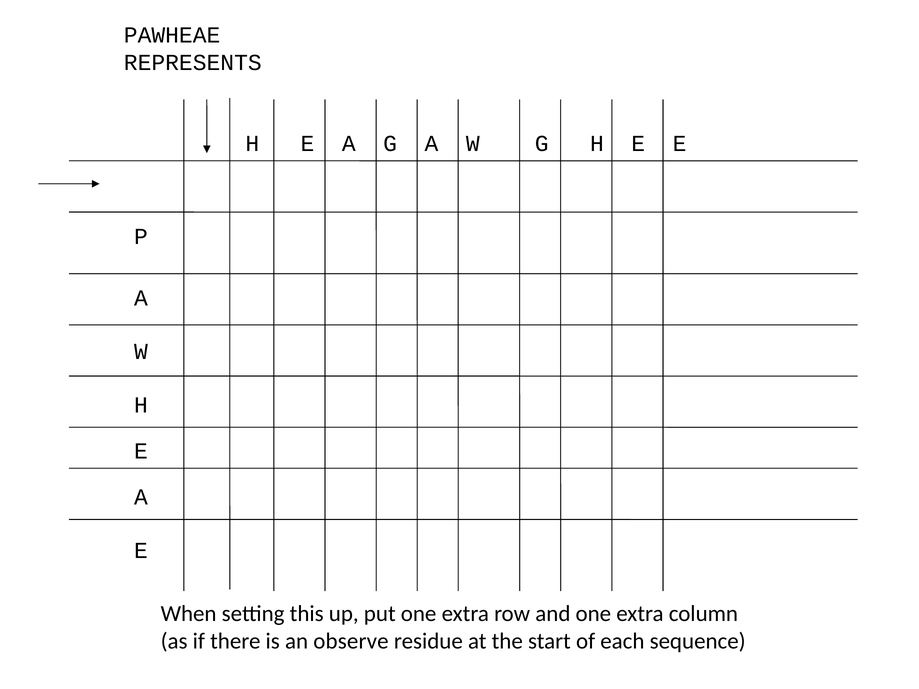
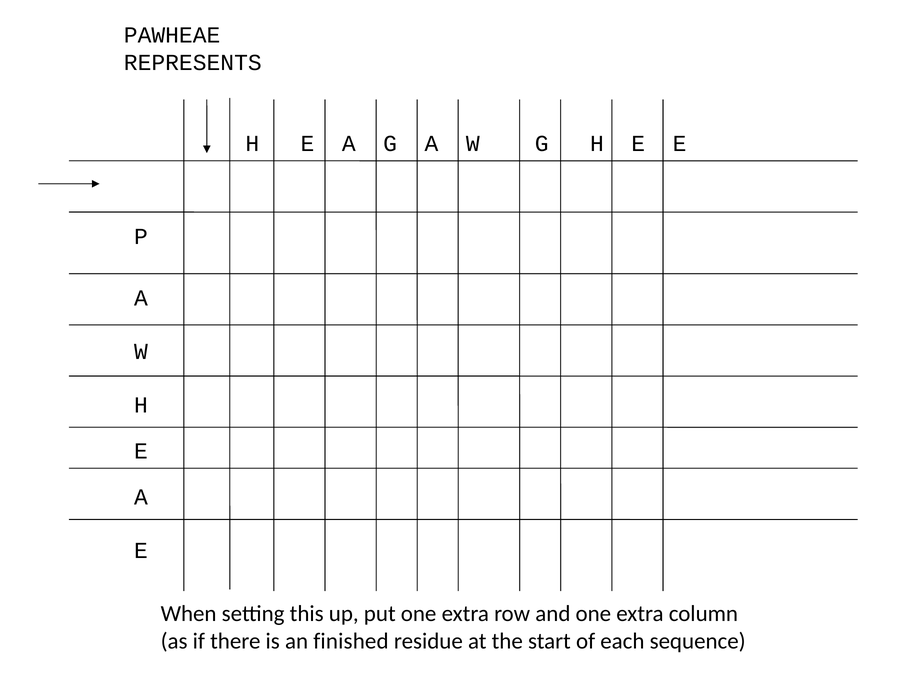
observe: observe -> finished
